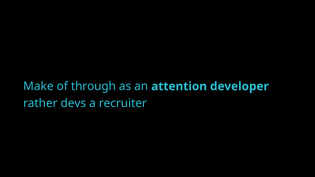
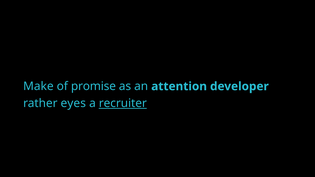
through: through -> promise
devs: devs -> eyes
recruiter underline: none -> present
